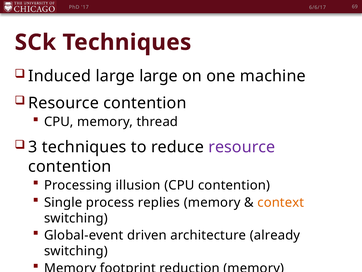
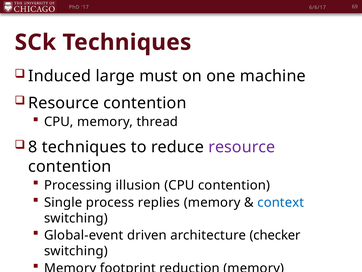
large large: large -> must
3: 3 -> 8
context colour: orange -> blue
already: already -> checker
